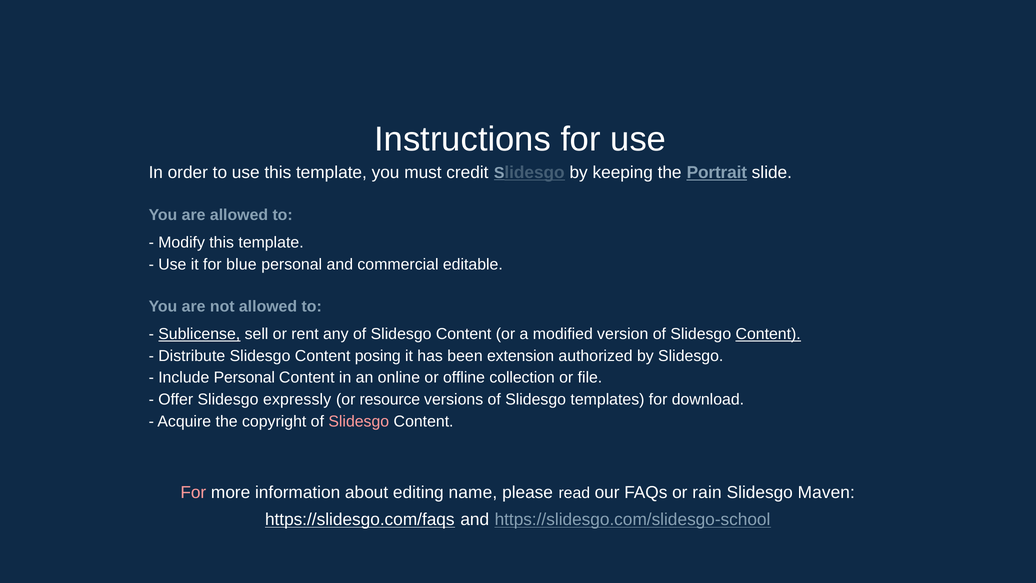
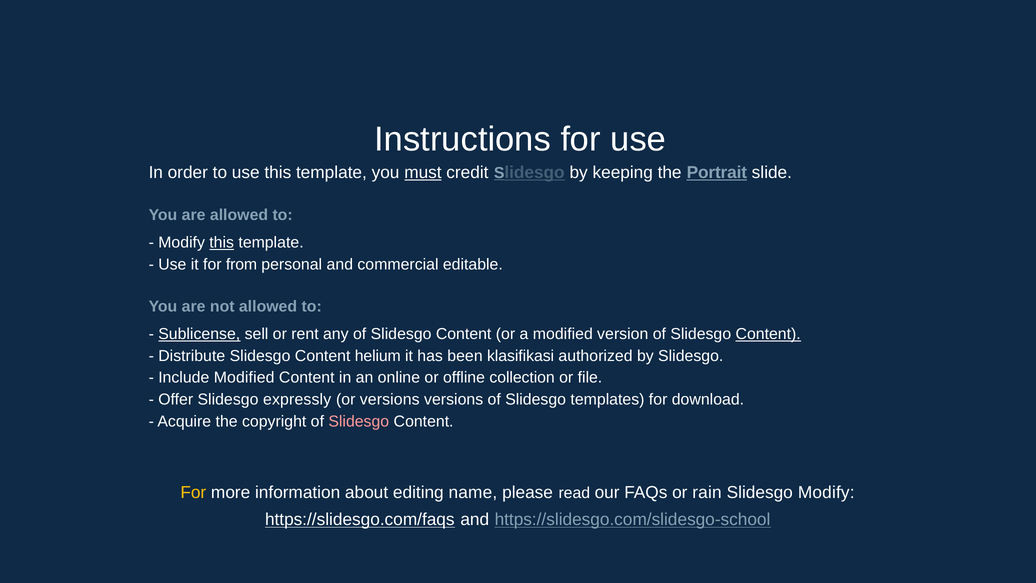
must underline: none -> present
this at (222, 243) underline: none -> present
blue: blue -> from
posing: posing -> helium
extension: extension -> klasifikasi
Include Personal: Personal -> Modified
or resource: resource -> versions
For at (193, 492) colour: pink -> yellow
Slidesgo Maven: Maven -> Modify
